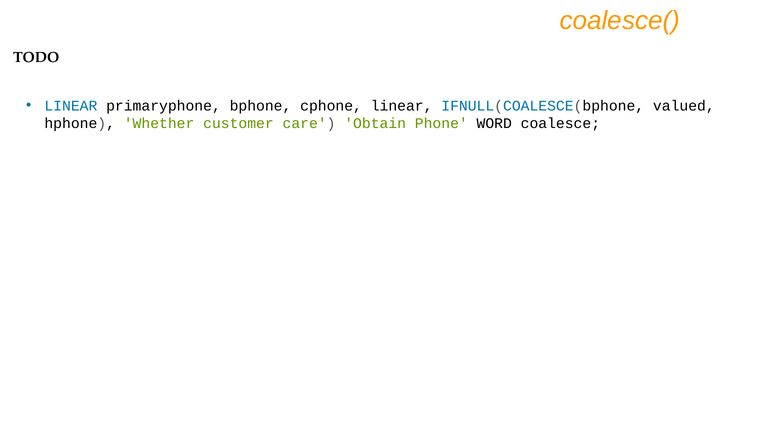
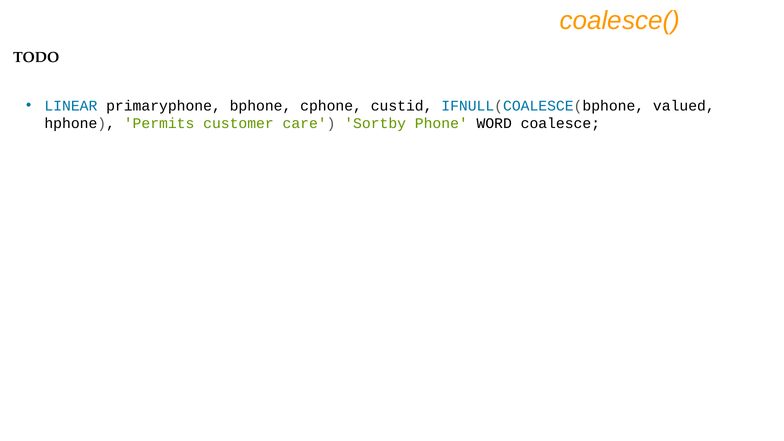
cphone linear: linear -> custid
Whether: Whether -> Permits
Obtain: Obtain -> Sortby
